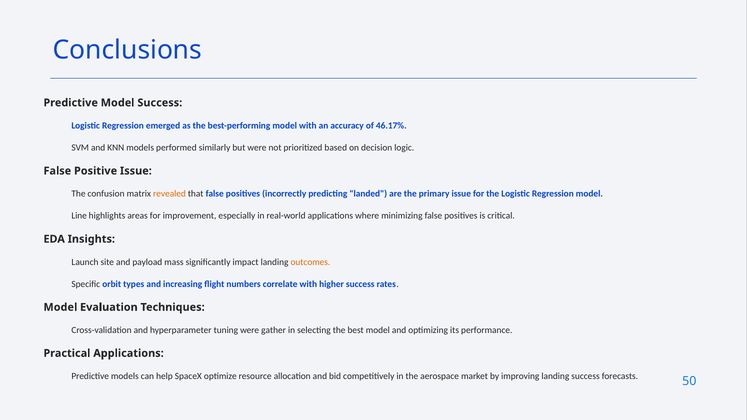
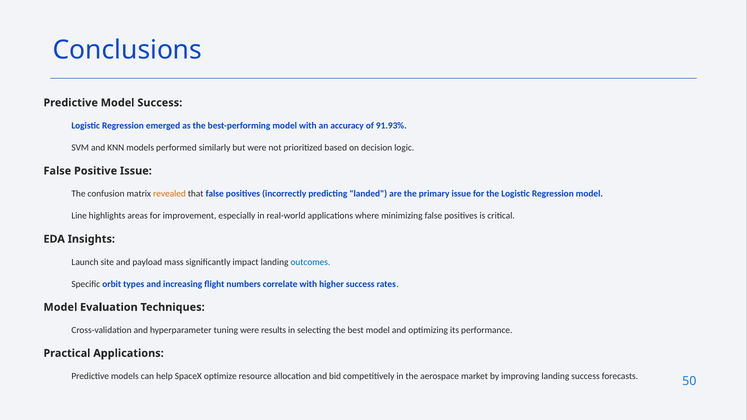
46.17%: 46.17% -> 91.93%
outcomes colour: orange -> blue
gather: gather -> results
